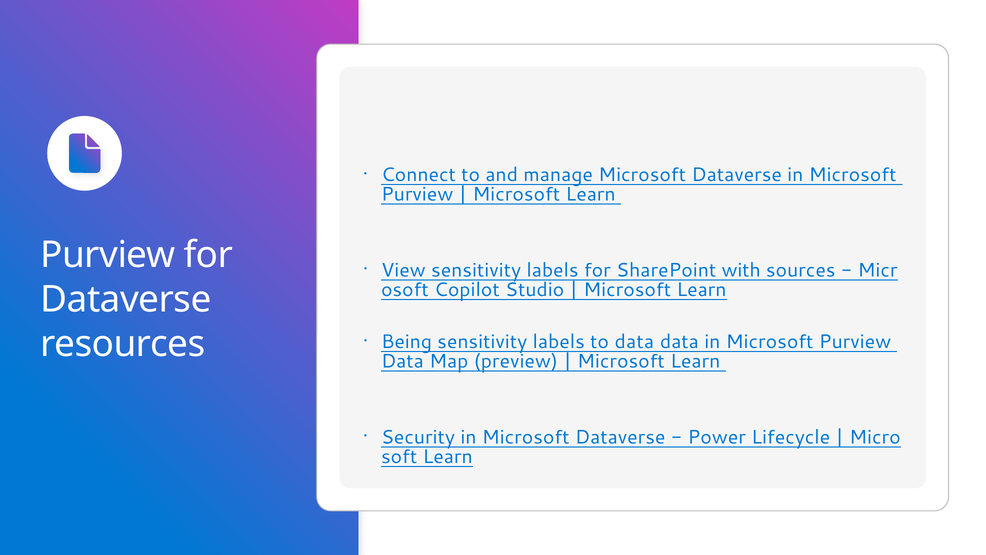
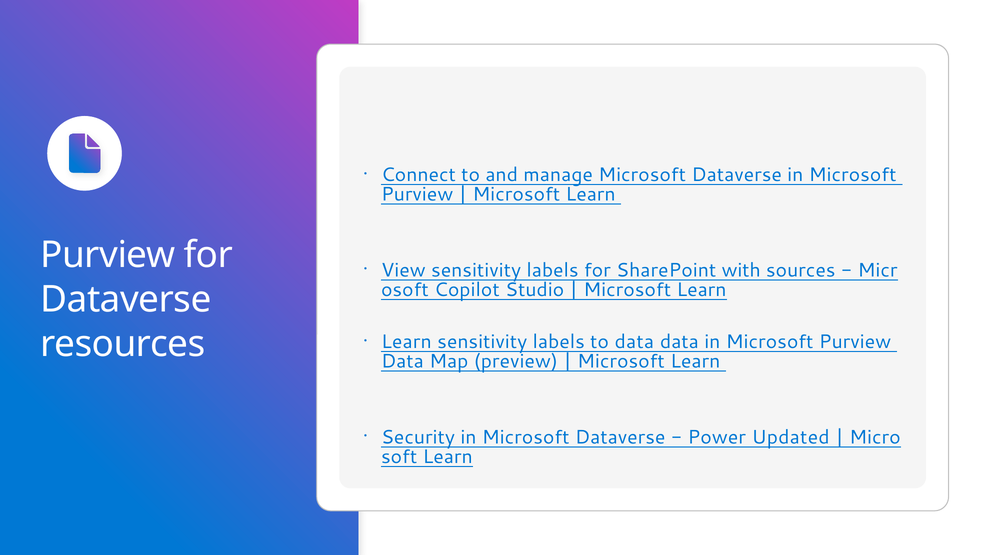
Being at (406, 342): Being -> Learn
Lifecycle: Lifecycle -> Updated
